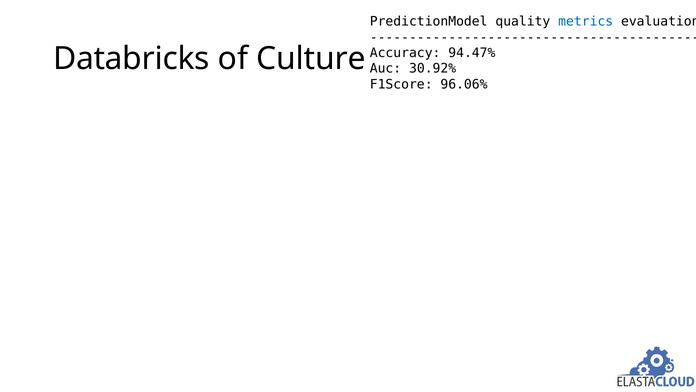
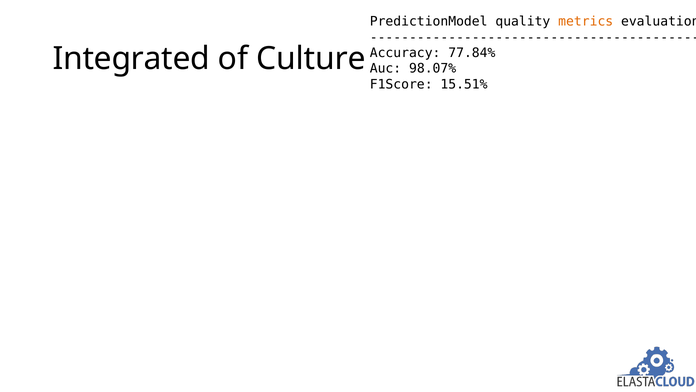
metrics colour: blue -> orange
94.47%: 94.47% -> 77.84%
Databricks: Databricks -> Integrated
30.92%: 30.92% -> 98.07%
96.06%: 96.06% -> 15.51%
